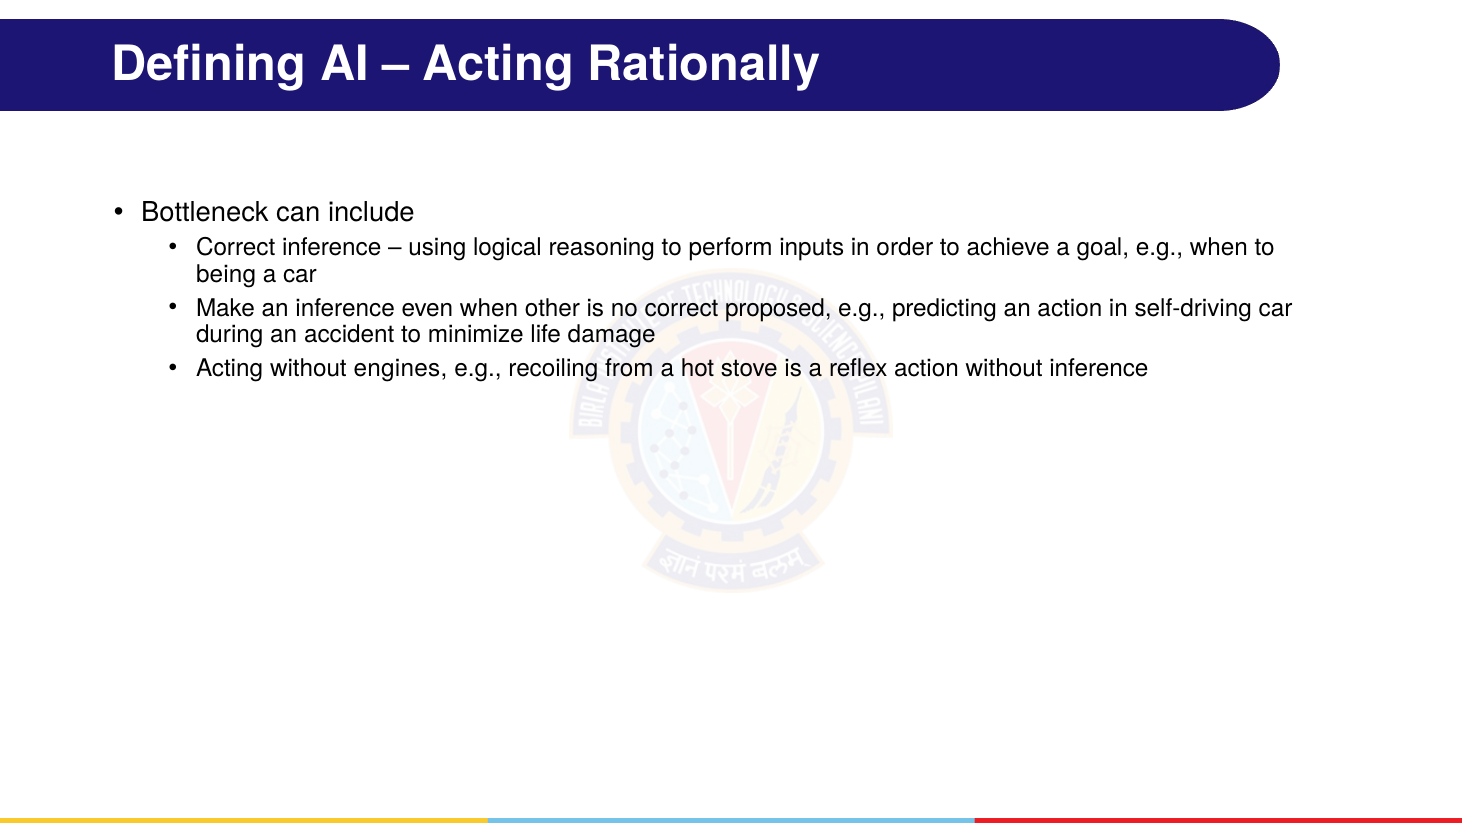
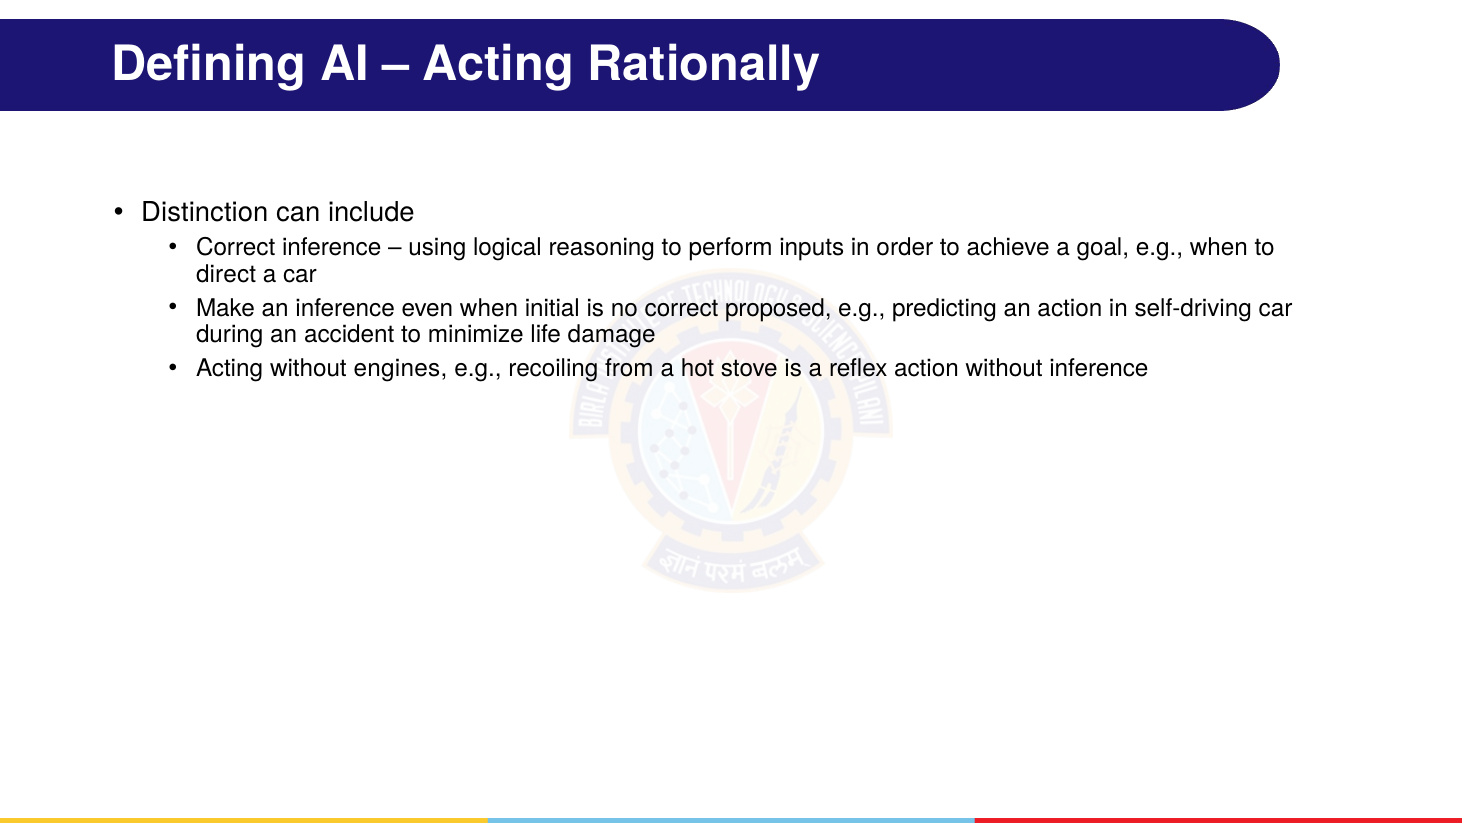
Bottleneck: Bottleneck -> Distinction
being: being -> direct
other: other -> initial
